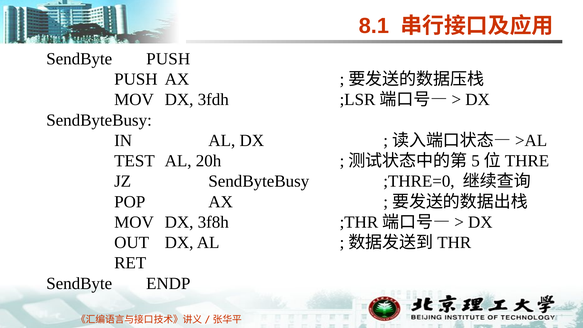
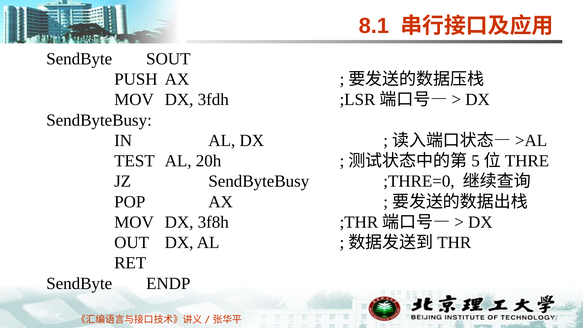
SendByte PUSH: PUSH -> SOUT
